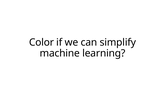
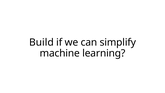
Color: Color -> Build
